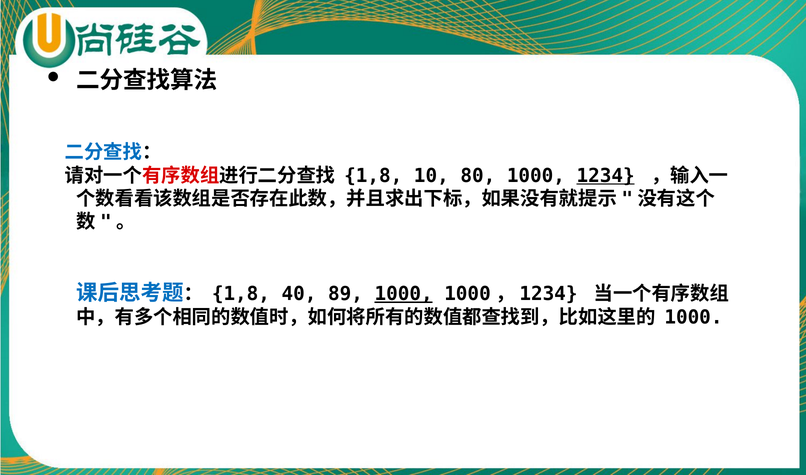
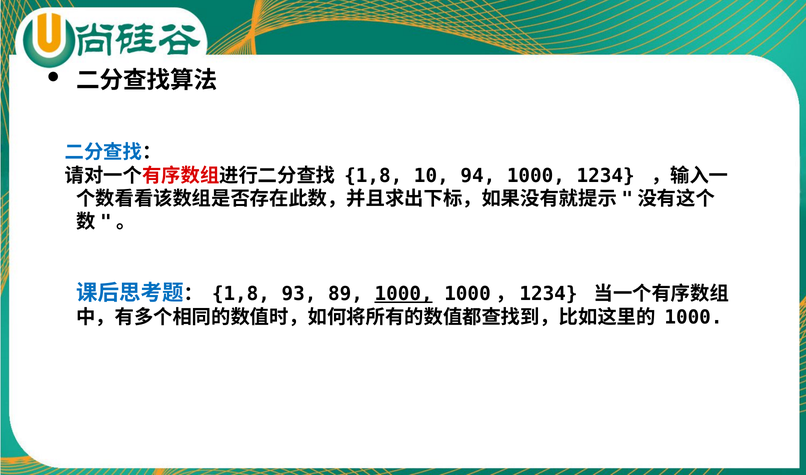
80: 80 -> 94
1234 underline: present -> none
40: 40 -> 93
